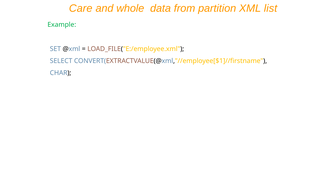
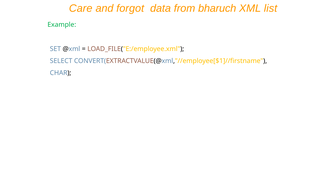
whole: whole -> forgot
partition: partition -> bharuch
